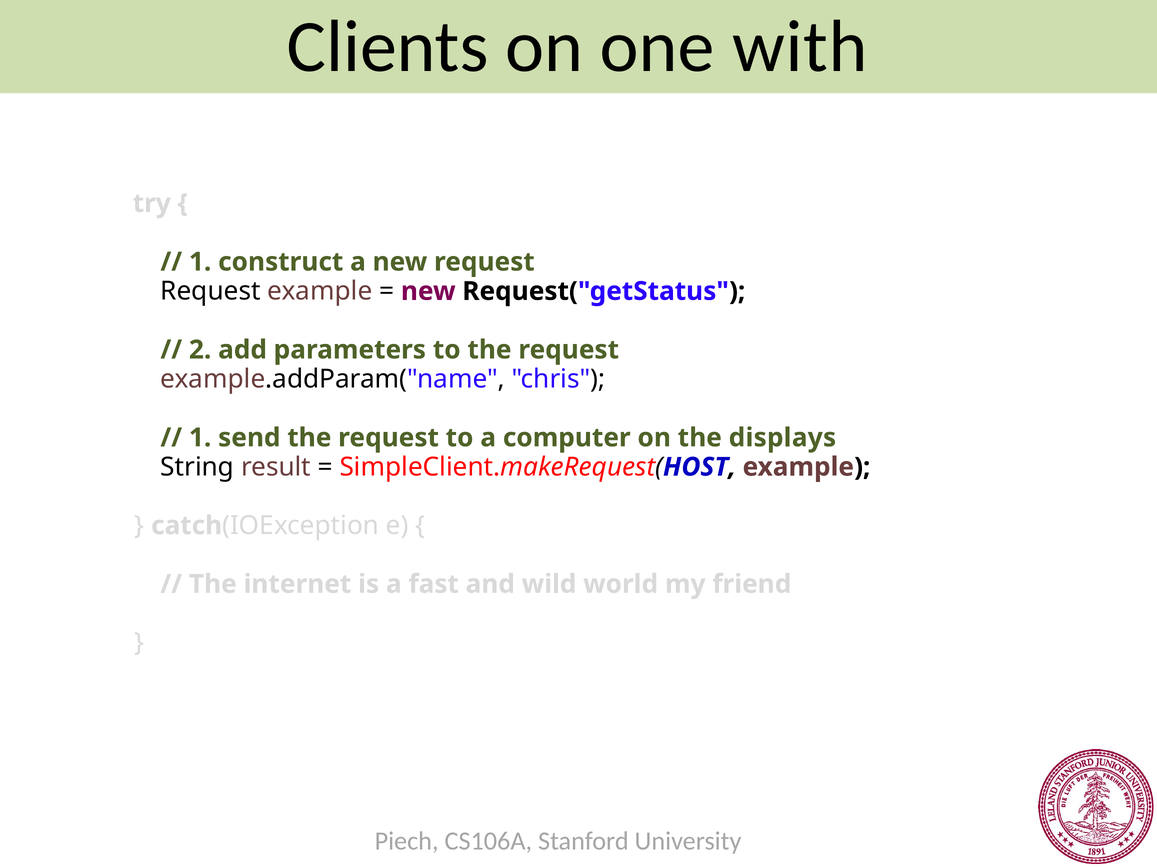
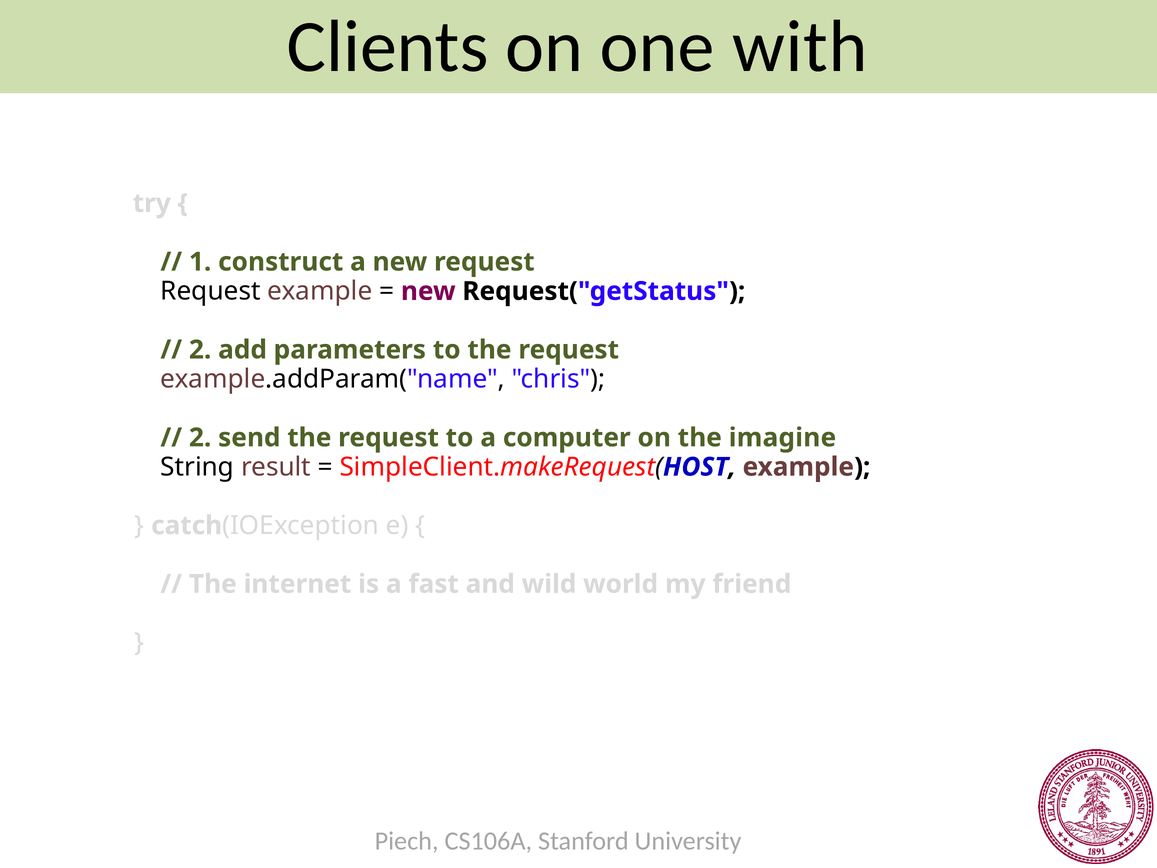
1 at (200, 437): 1 -> 2
displays: displays -> imagine
